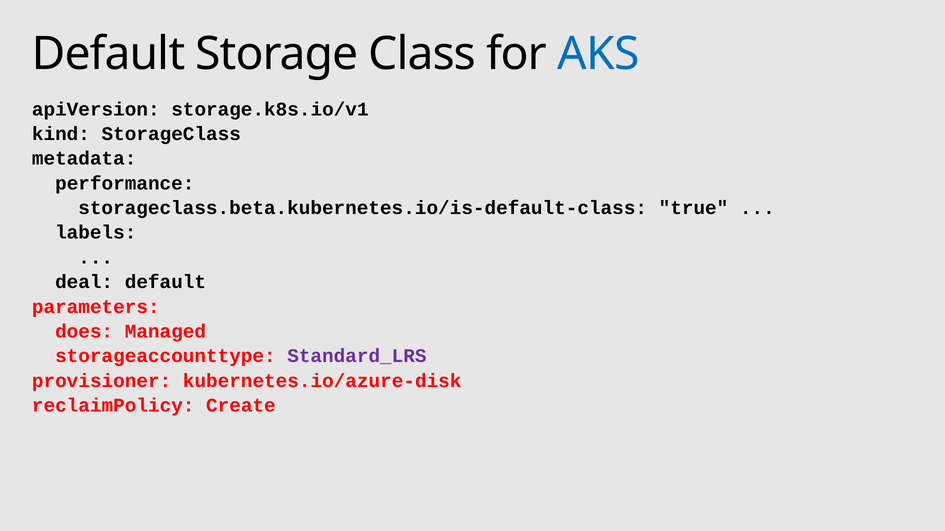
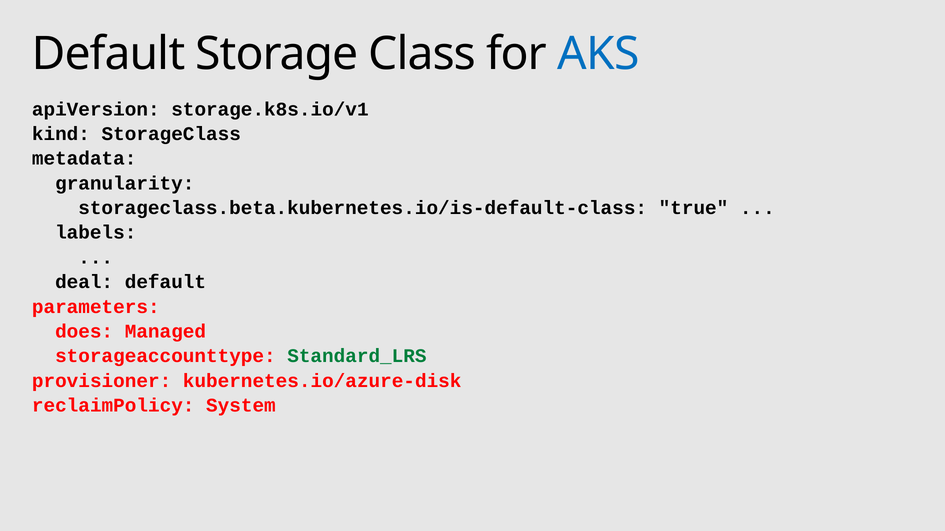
performance: performance -> granularity
Standard_LRS colour: purple -> green
Create: Create -> System
